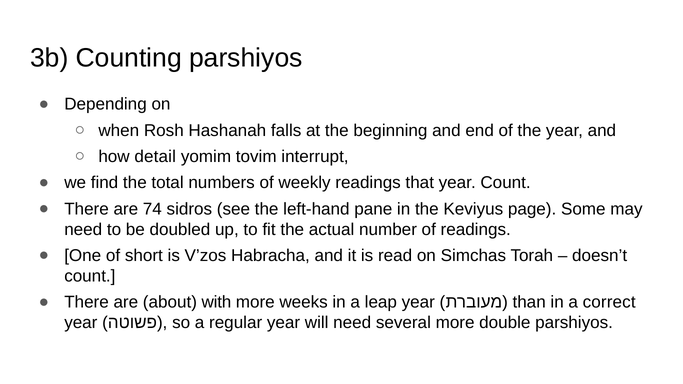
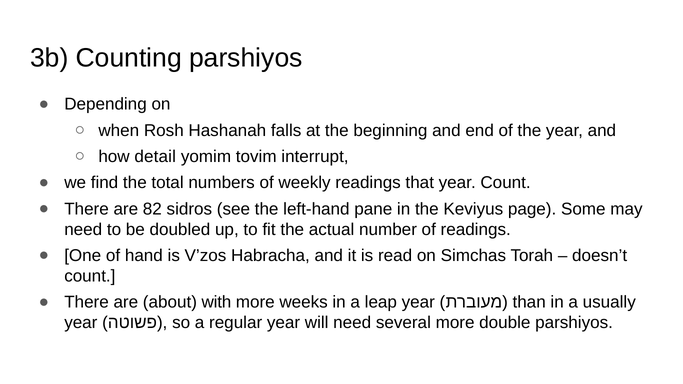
74: 74 -> 82
short: short -> hand
correct: correct -> usually
